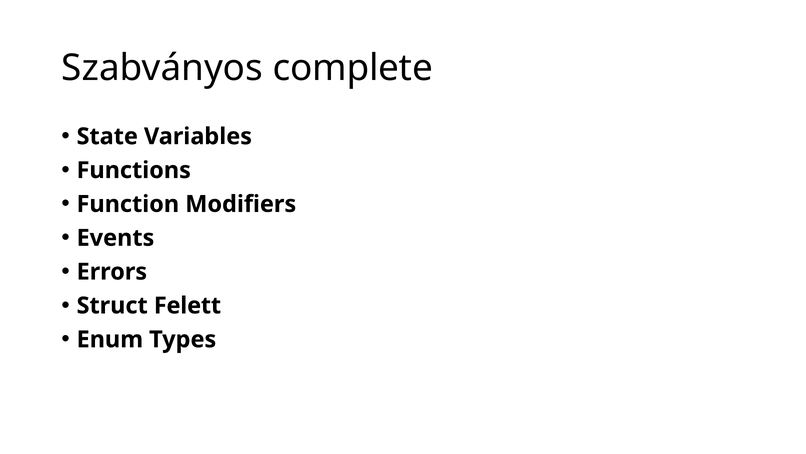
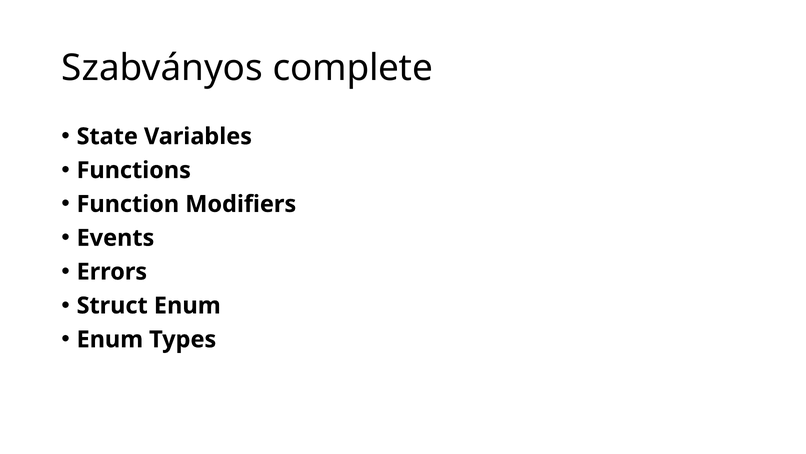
Struct Felett: Felett -> Enum
